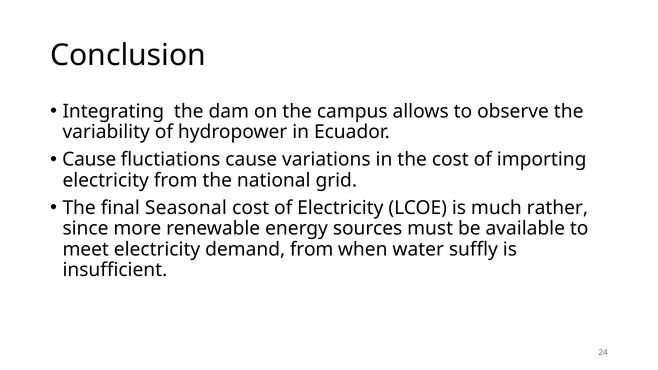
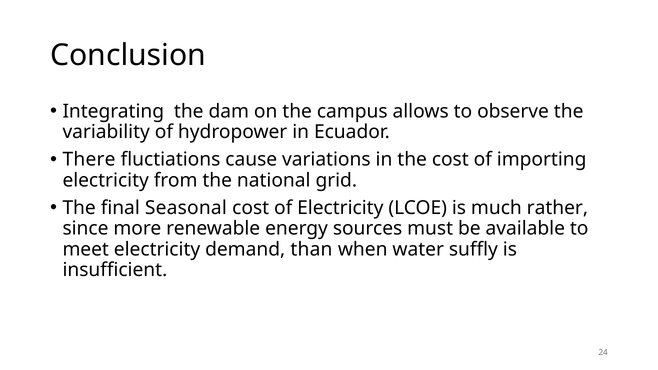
Cause at (89, 160): Cause -> There
demand from: from -> than
